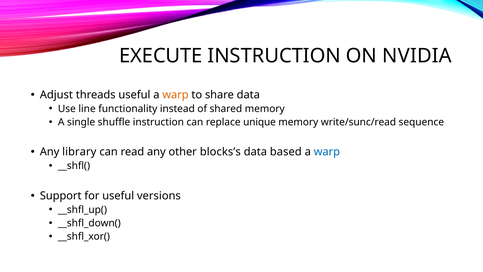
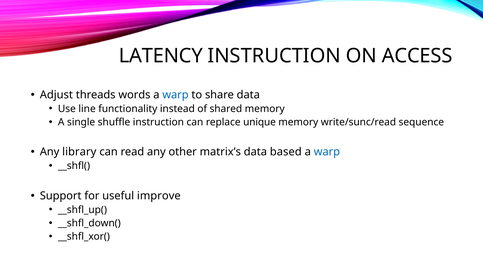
EXECUTE: EXECUTE -> LATENCY
NVIDIA: NVIDIA -> ACCESS
threads useful: useful -> words
warp at (175, 95) colour: orange -> blue
blocks’s: blocks’s -> matrix’s
versions: versions -> improve
